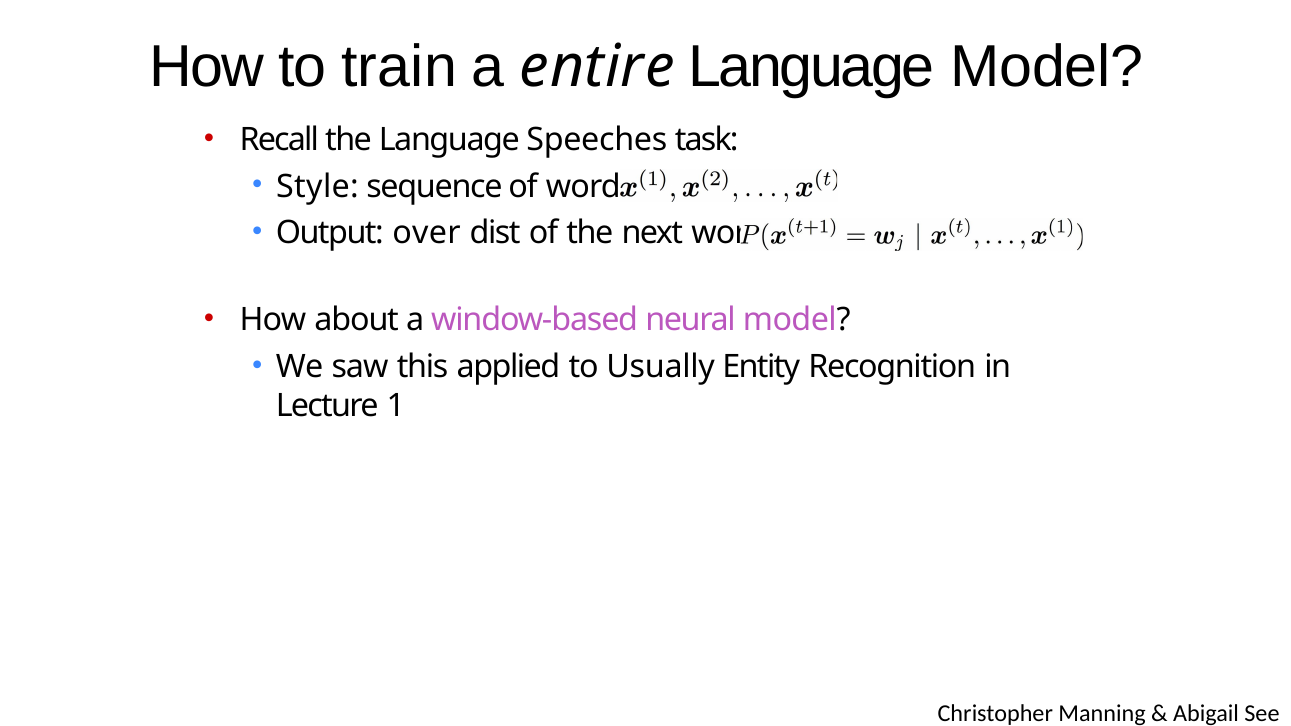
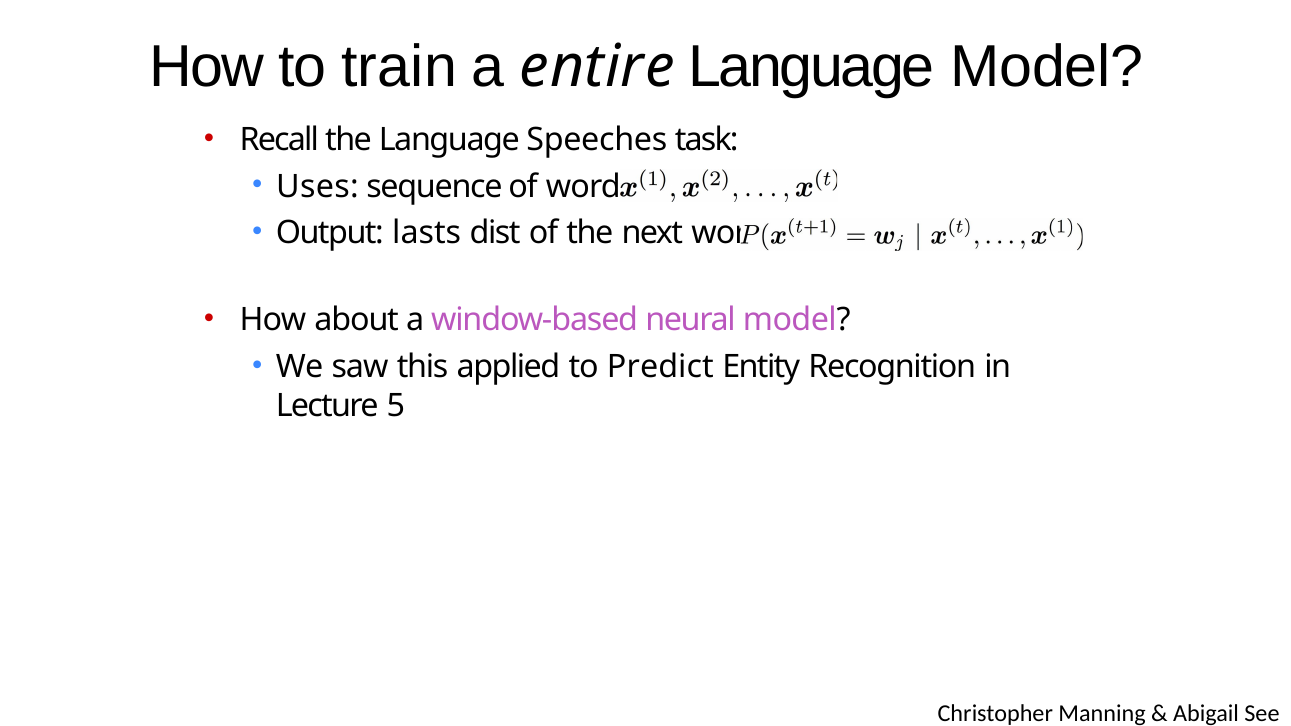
Style: Style -> Uses
over: over -> lasts
Usually: Usually -> Predict
1: 1 -> 5
